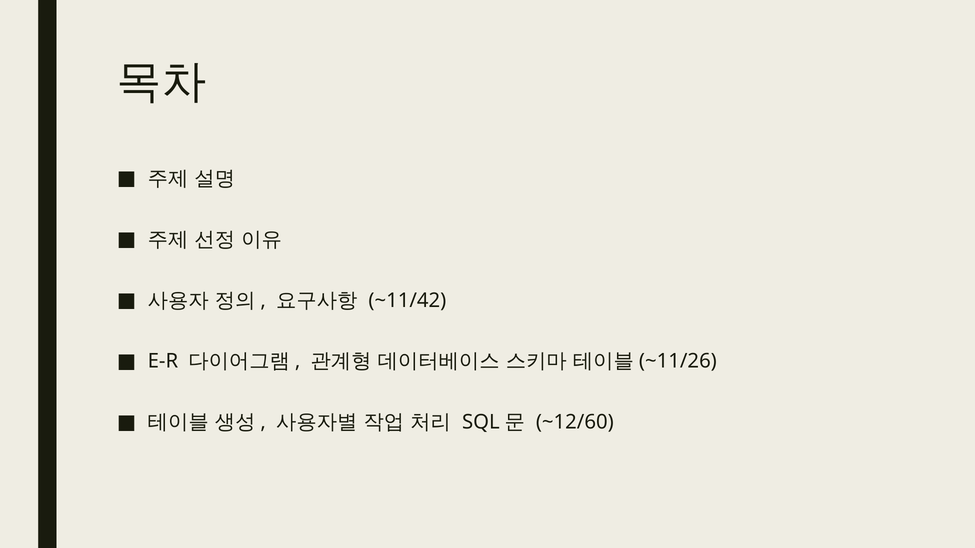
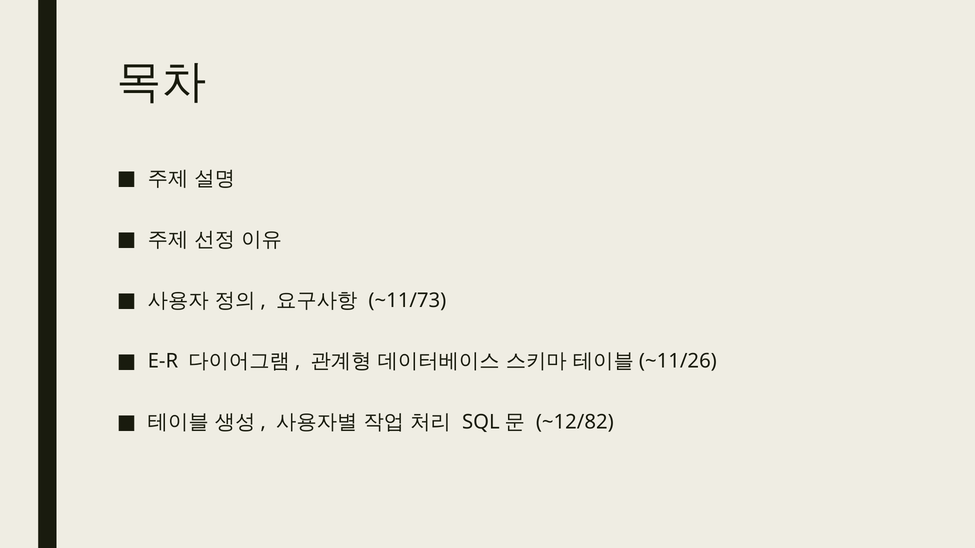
~11/42: ~11/42 -> ~11/73
~12/60: ~12/60 -> ~12/82
